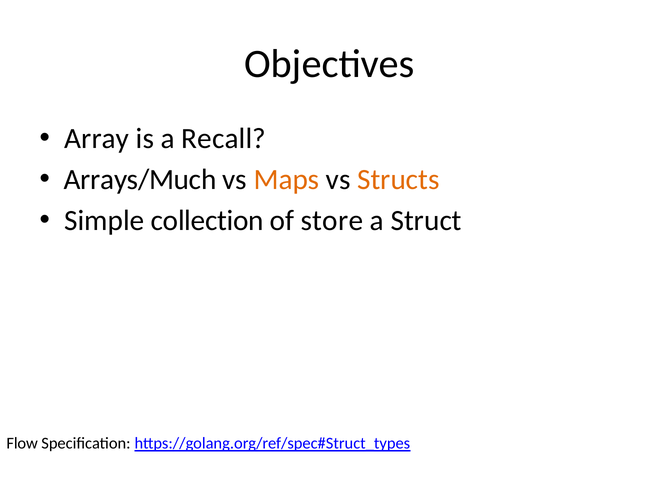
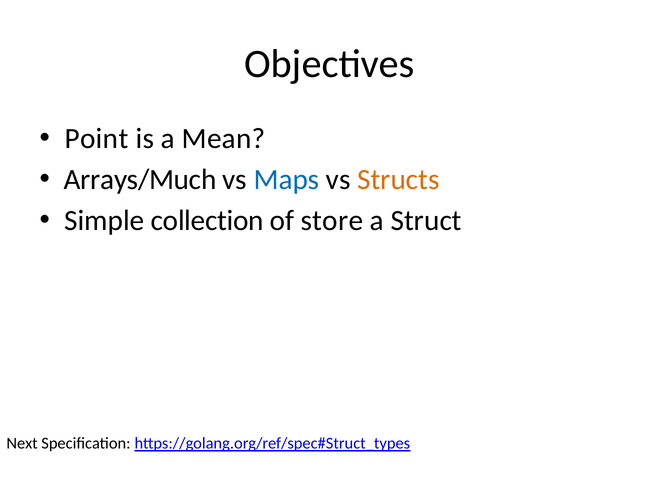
Array: Array -> Point
Recall: Recall -> Mean
Maps colour: orange -> blue
Flow: Flow -> Next
